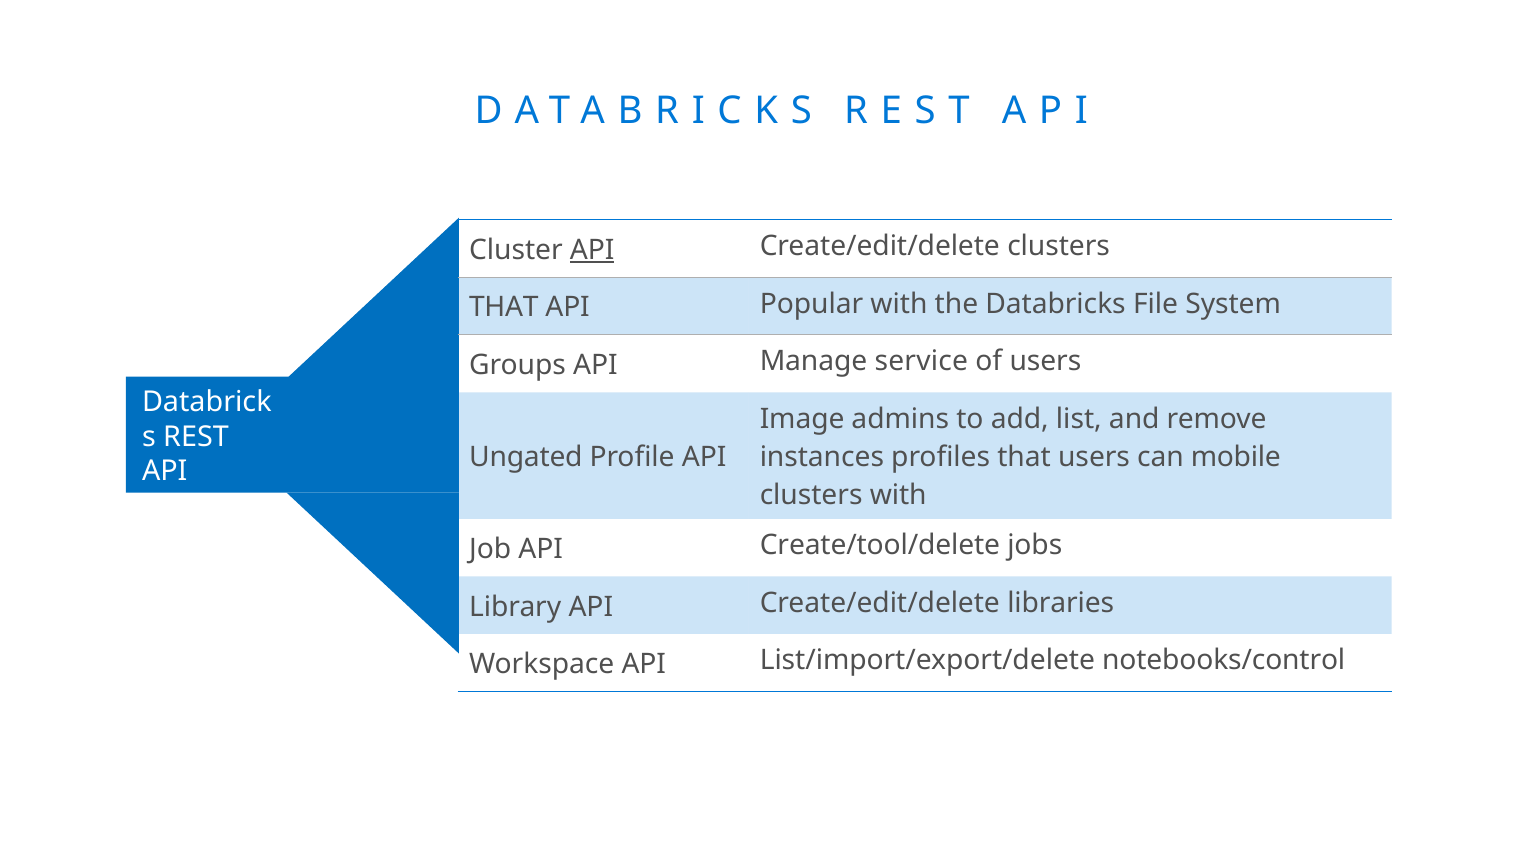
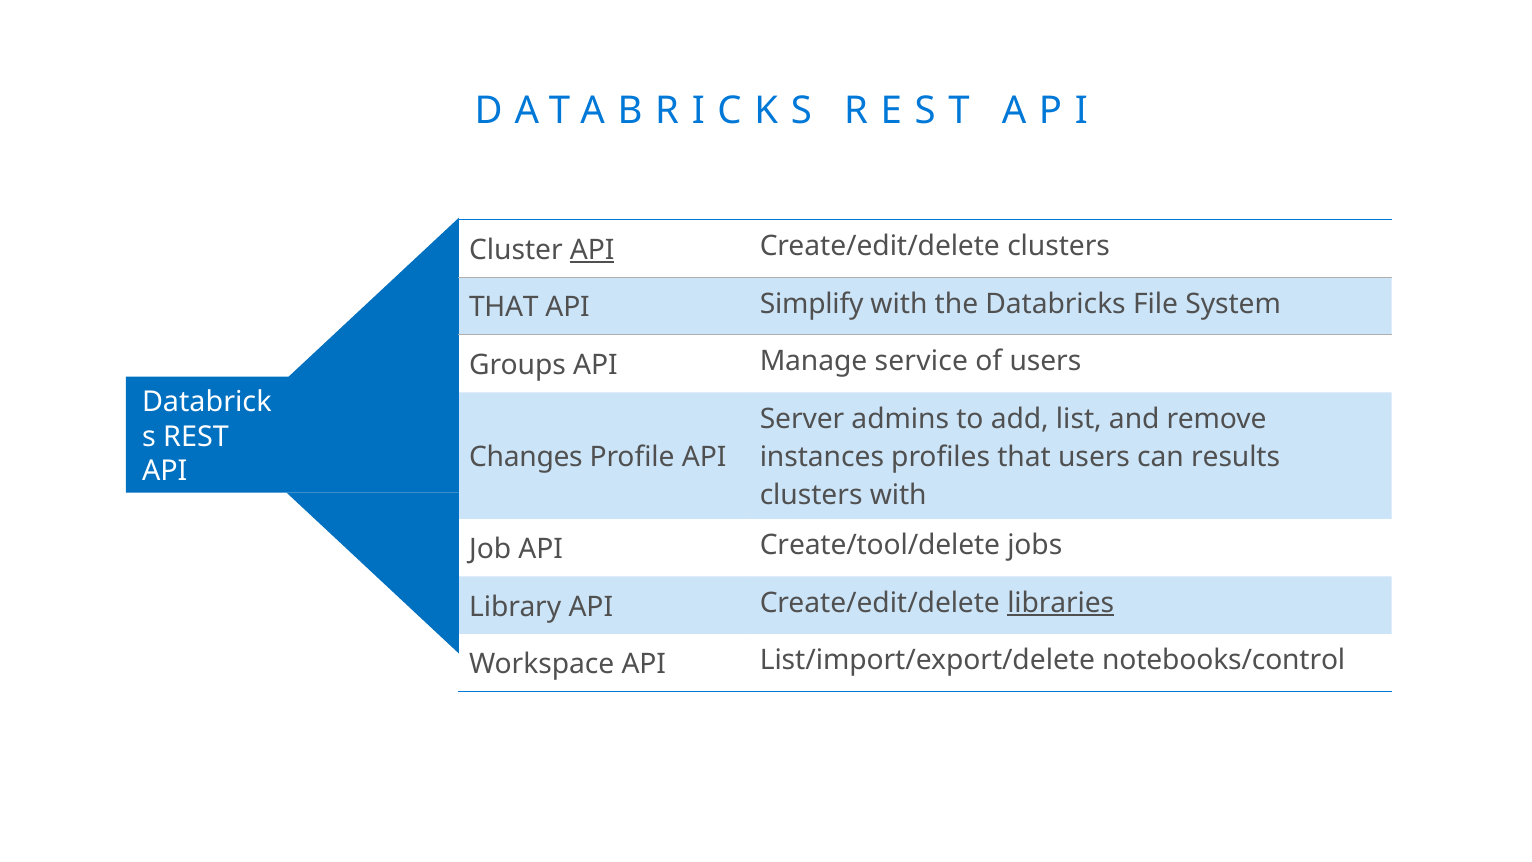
Popular: Popular -> Simplify
Image: Image -> Server
Ungated: Ungated -> Changes
mobile: mobile -> results
libraries underline: none -> present
